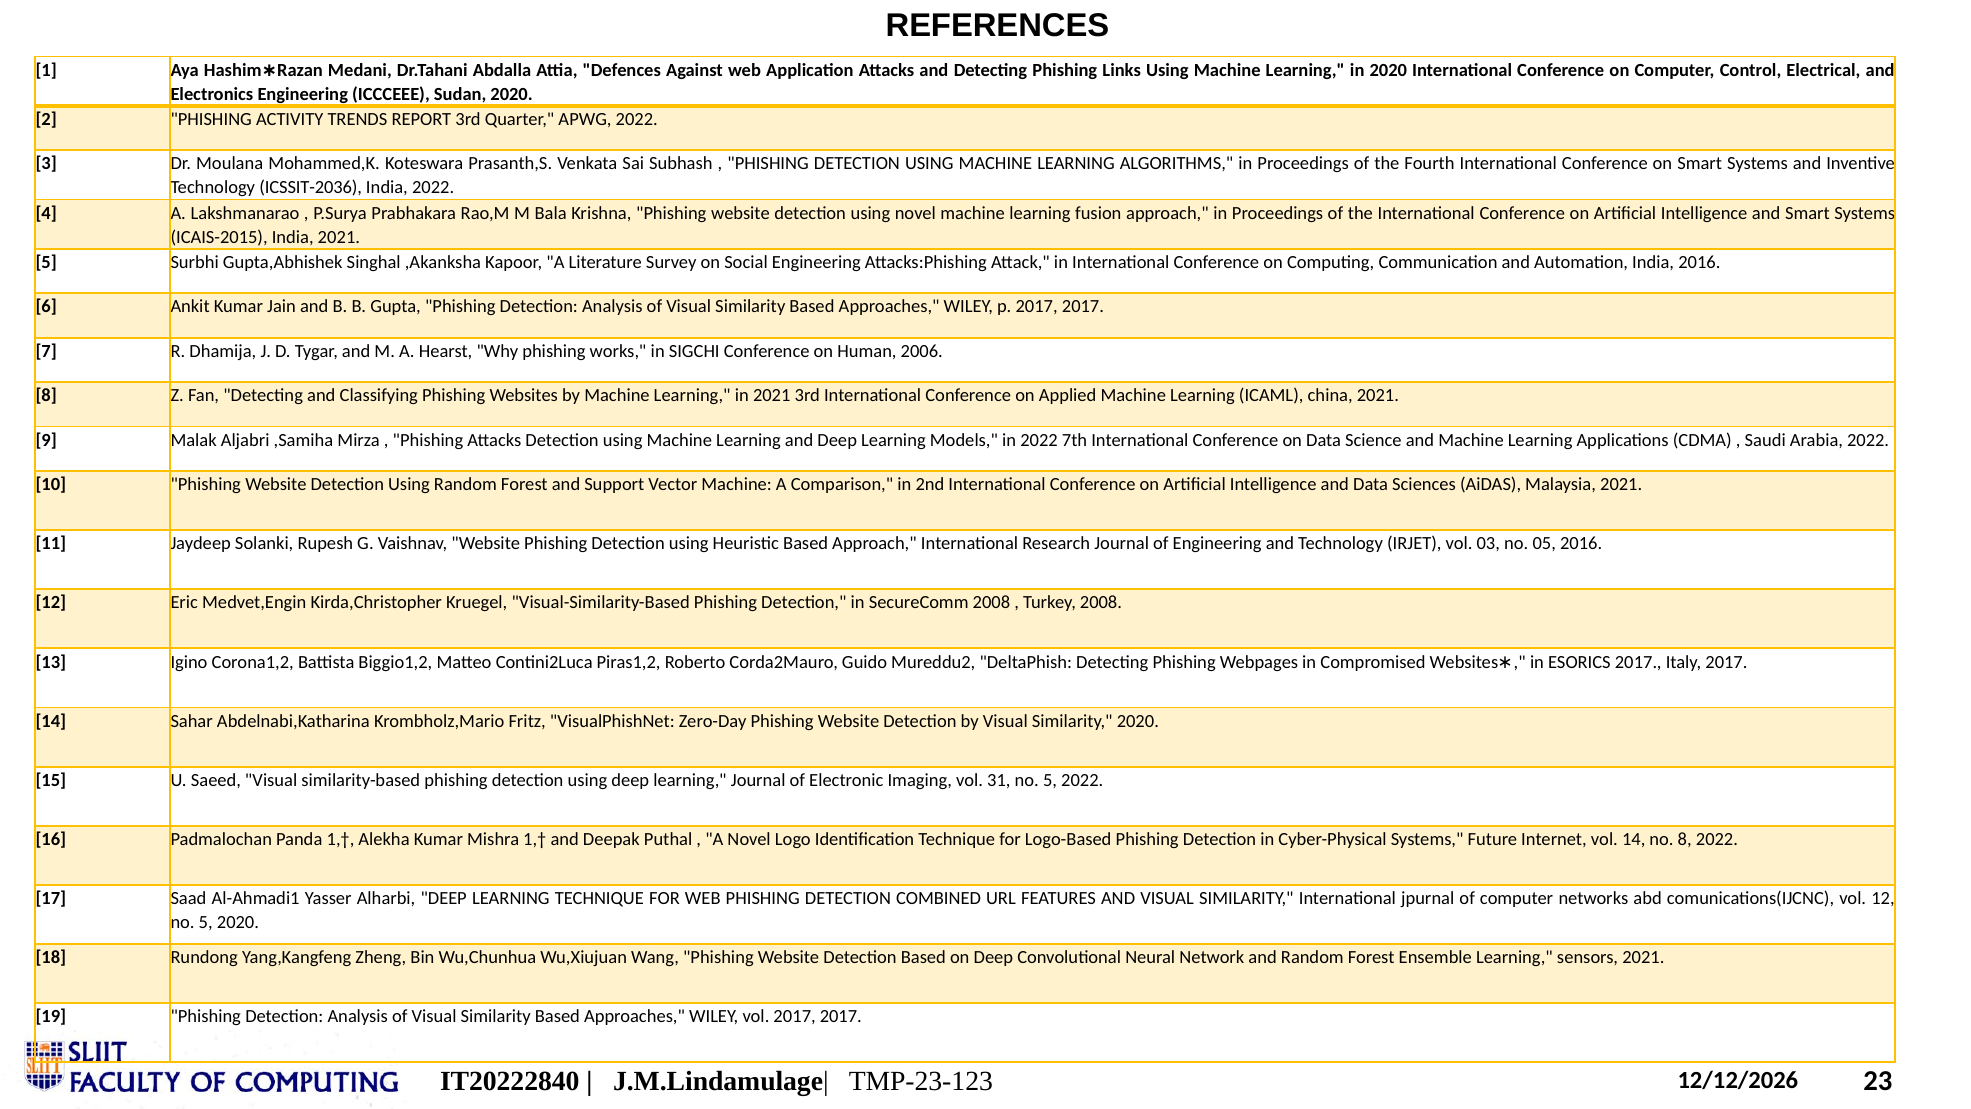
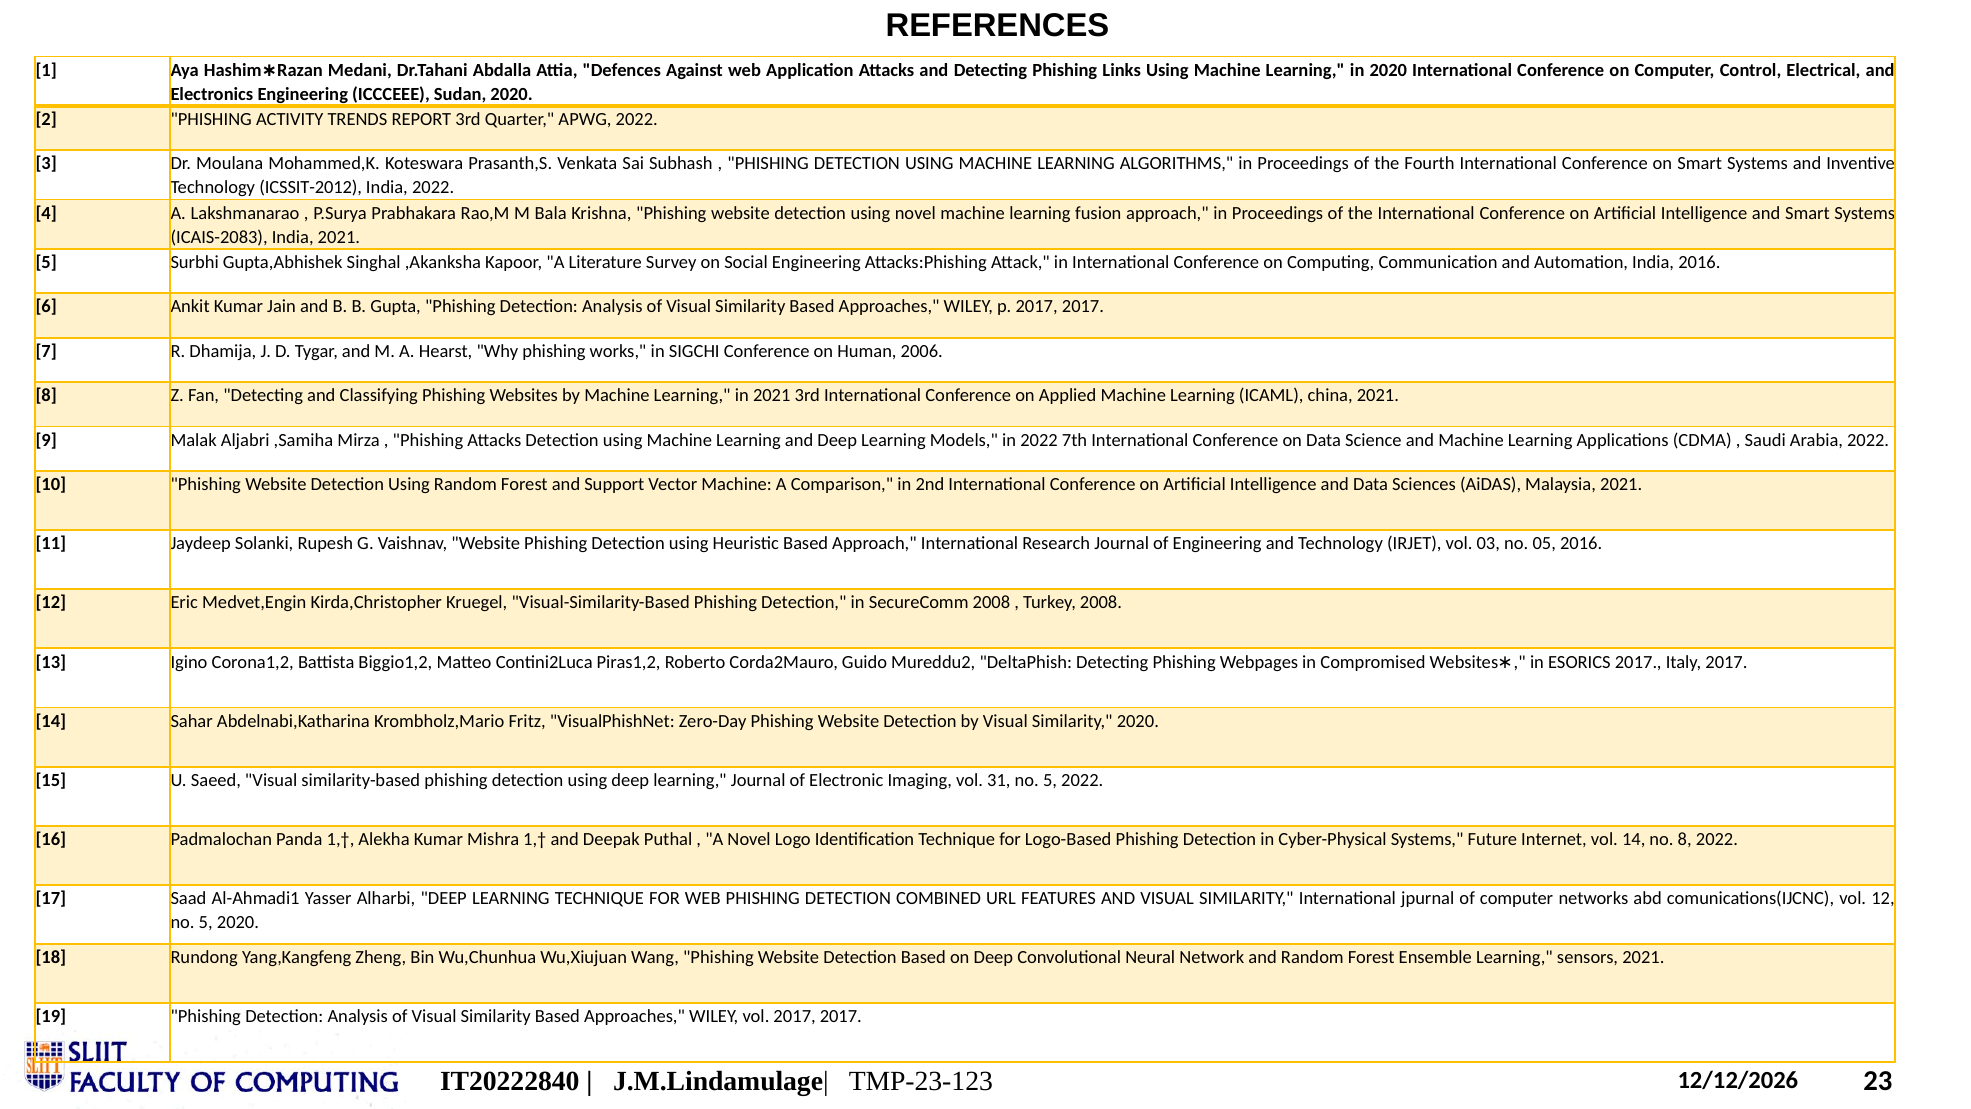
ICSSIT-2036: ICSSIT-2036 -> ICSSIT-2012
ICAIS-2015: ICAIS-2015 -> ICAIS-2083
